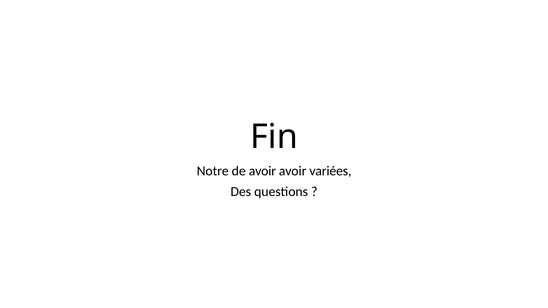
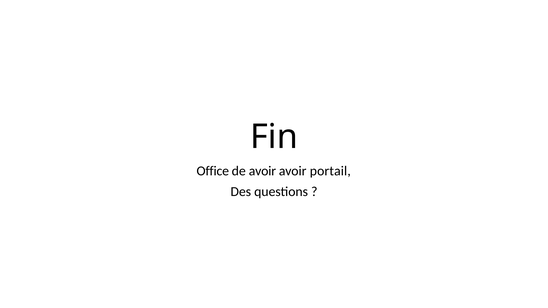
Notre: Notre -> Office
variées: variées -> portail
